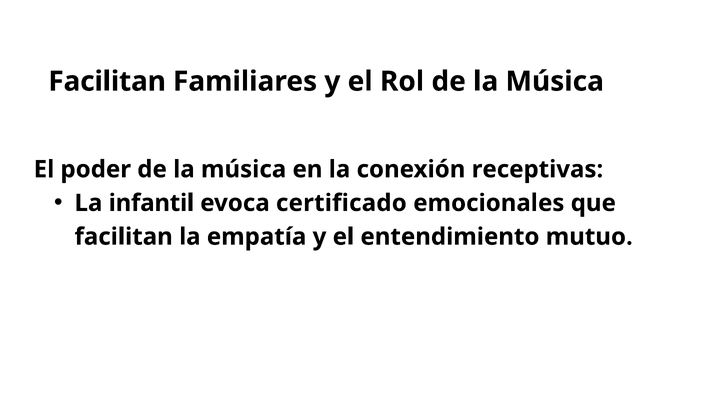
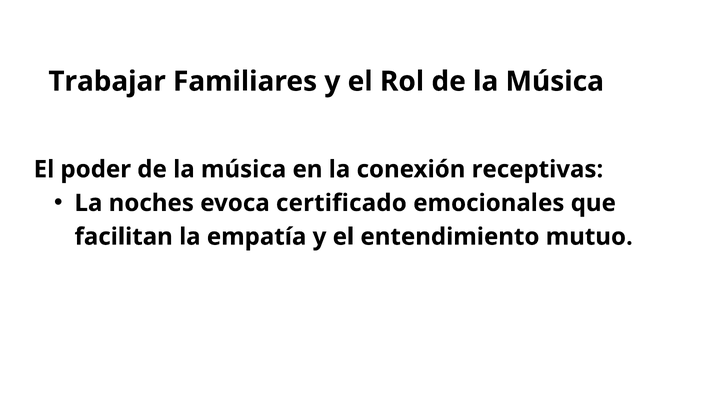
Facilitan at (107, 81): Facilitan -> Trabajar
infantil: infantil -> noches
